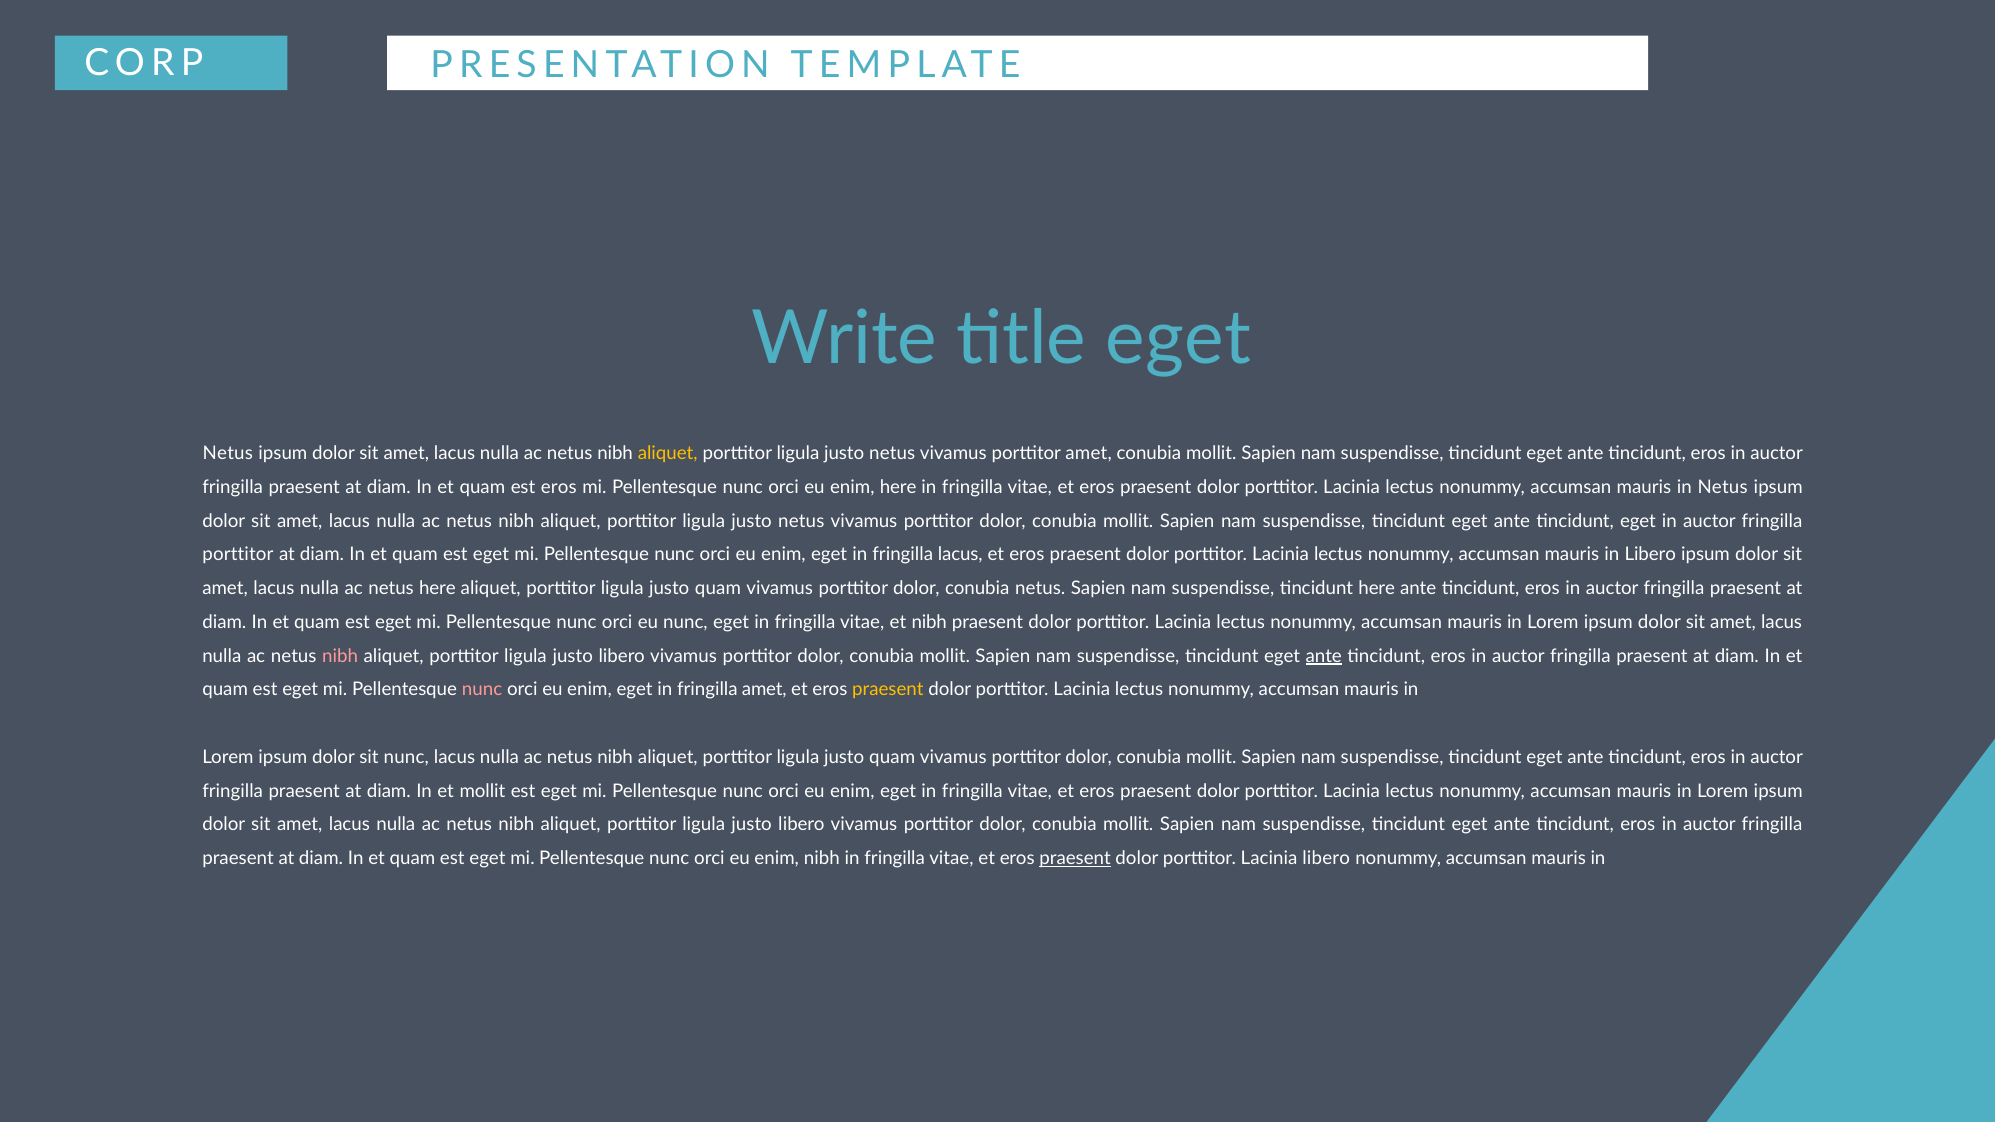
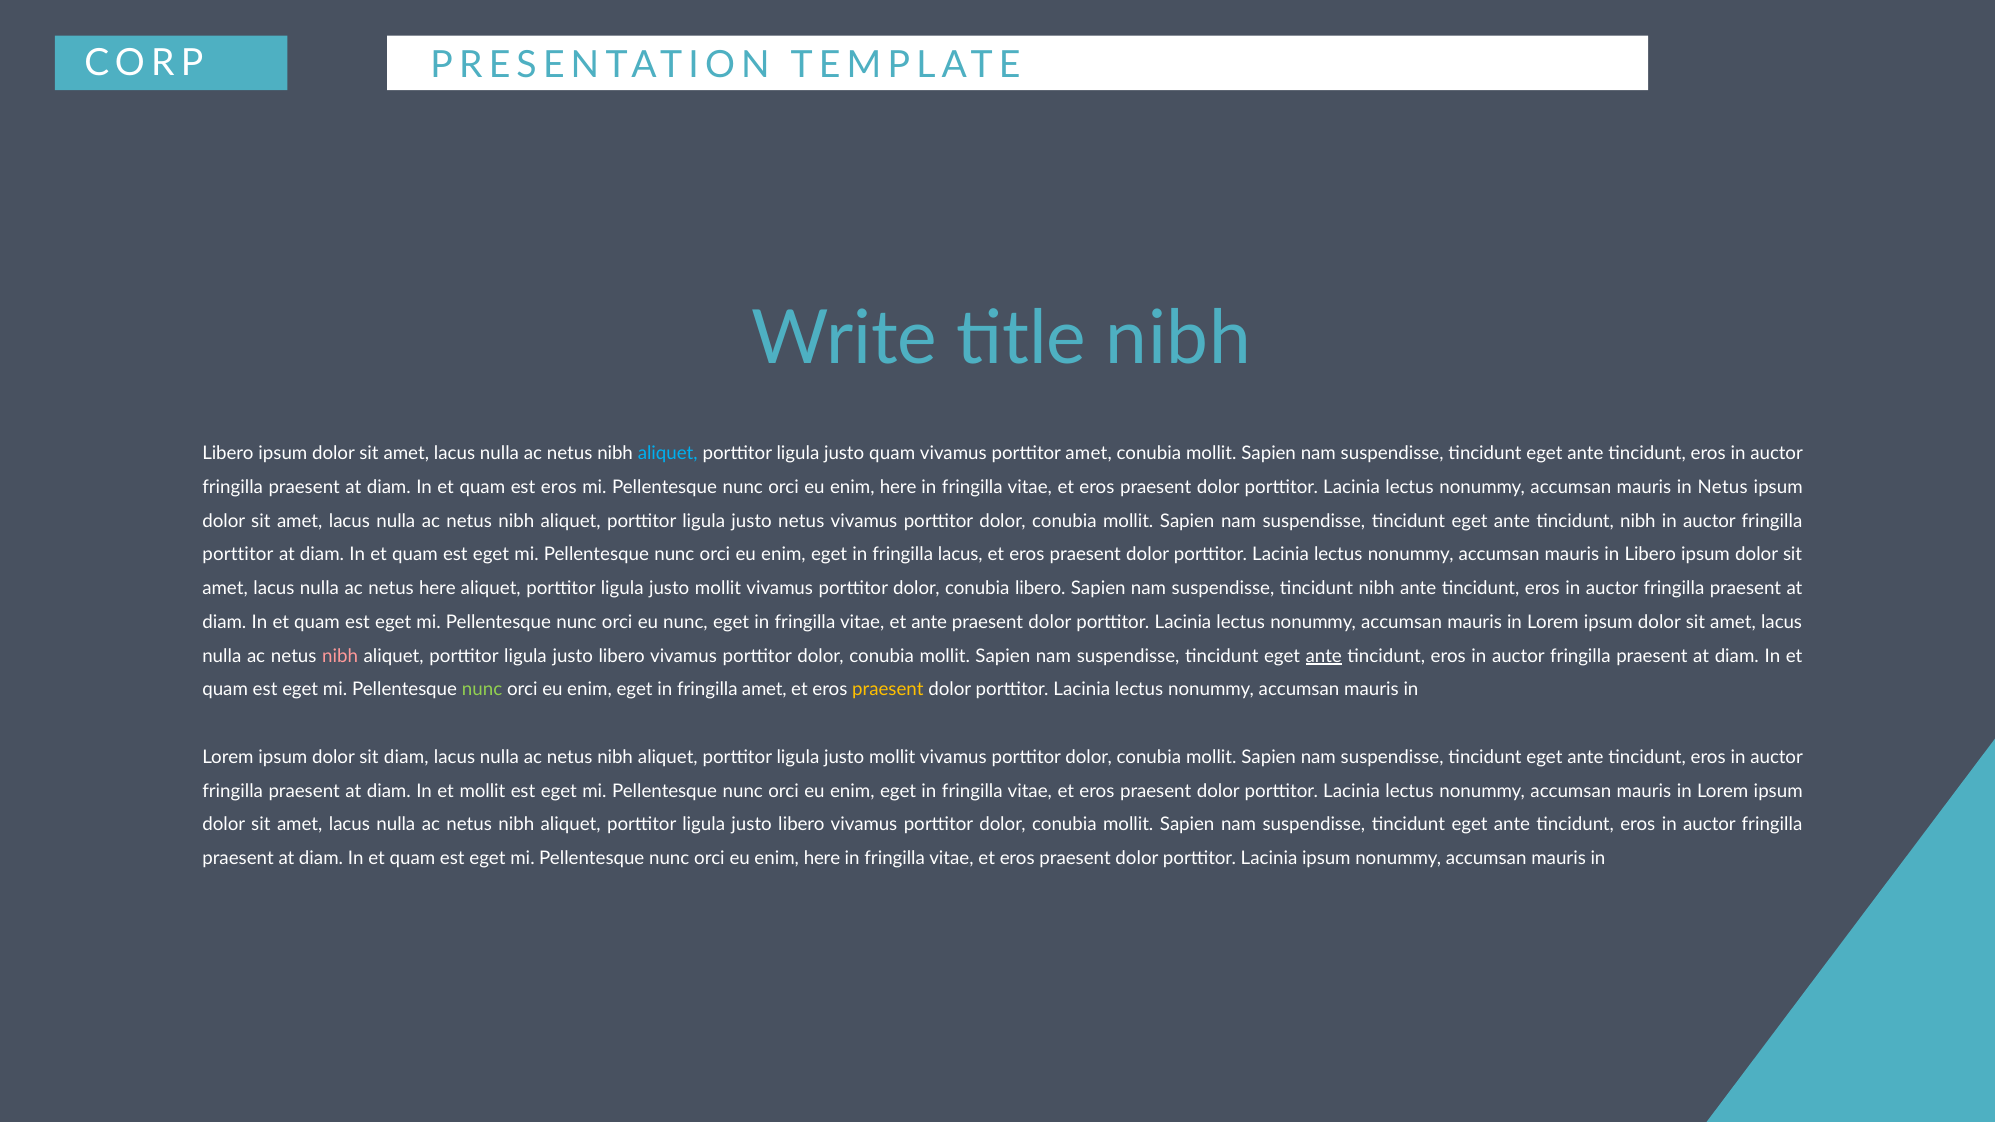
title eget: eget -> nibh
Netus at (228, 454): Netus -> Libero
aliquet at (668, 454) colour: yellow -> light blue
netus at (892, 454): netus -> quam
ante tincidunt eget: eget -> nibh
quam at (718, 589): quam -> mollit
conubia netus: netus -> libero
suspendisse tincidunt here: here -> nibh
et nibh: nibh -> ante
nunc at (482, 690) colour: pink -> light green
sit nunc: nunc -> diam
quam at (892, 757): quam -> mollit
nibh at (822, 859): nibh -> here
praesent at (1075, 859) underline: present -> none
Lacinia libero: libero -> ipsum
